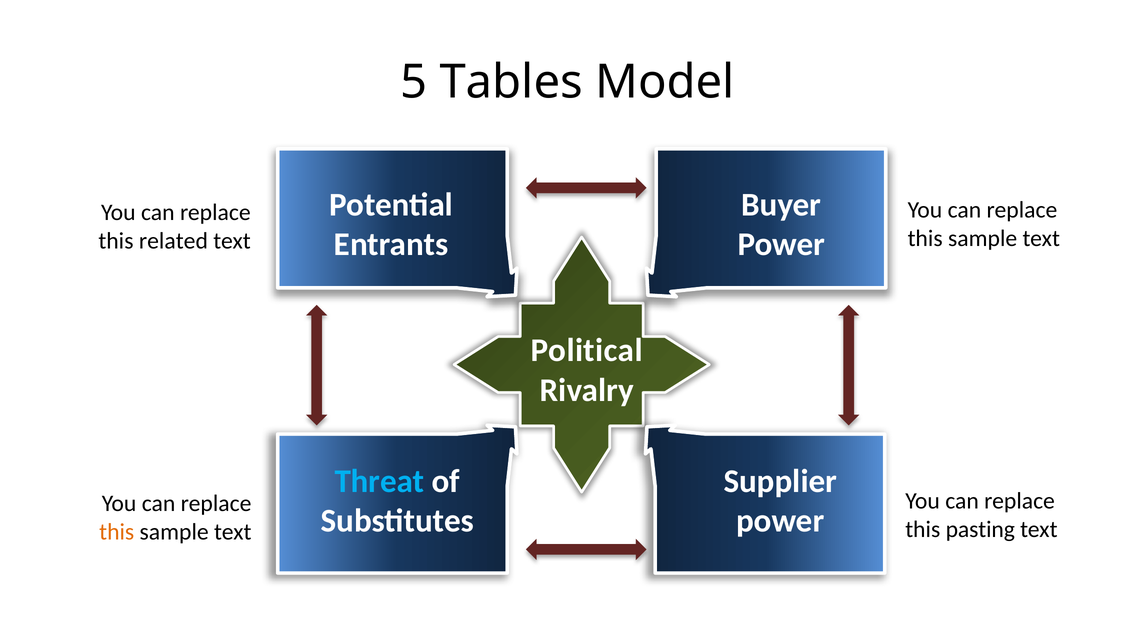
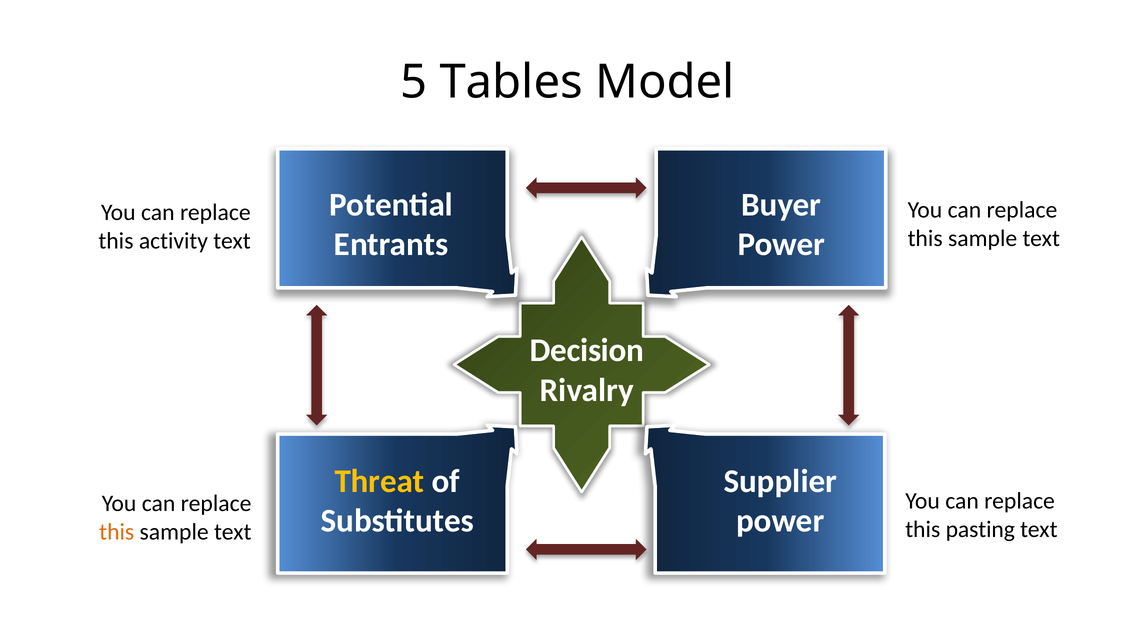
related: related -> activity
Political: Political -> Decision
Threat colour: light blue -> yellow
